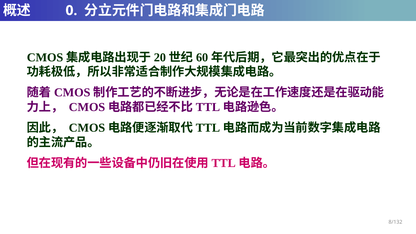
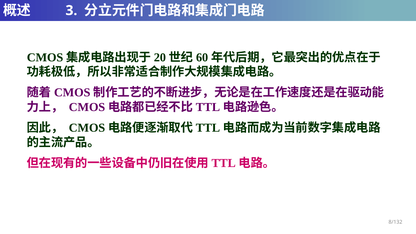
0: 0 -> 3
